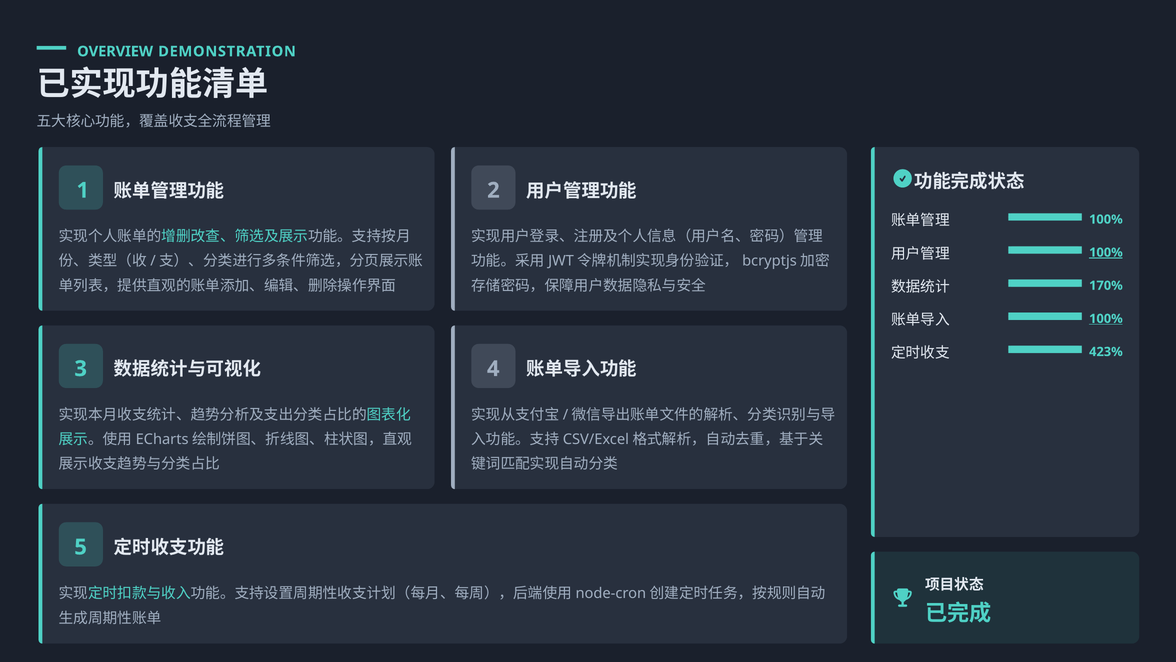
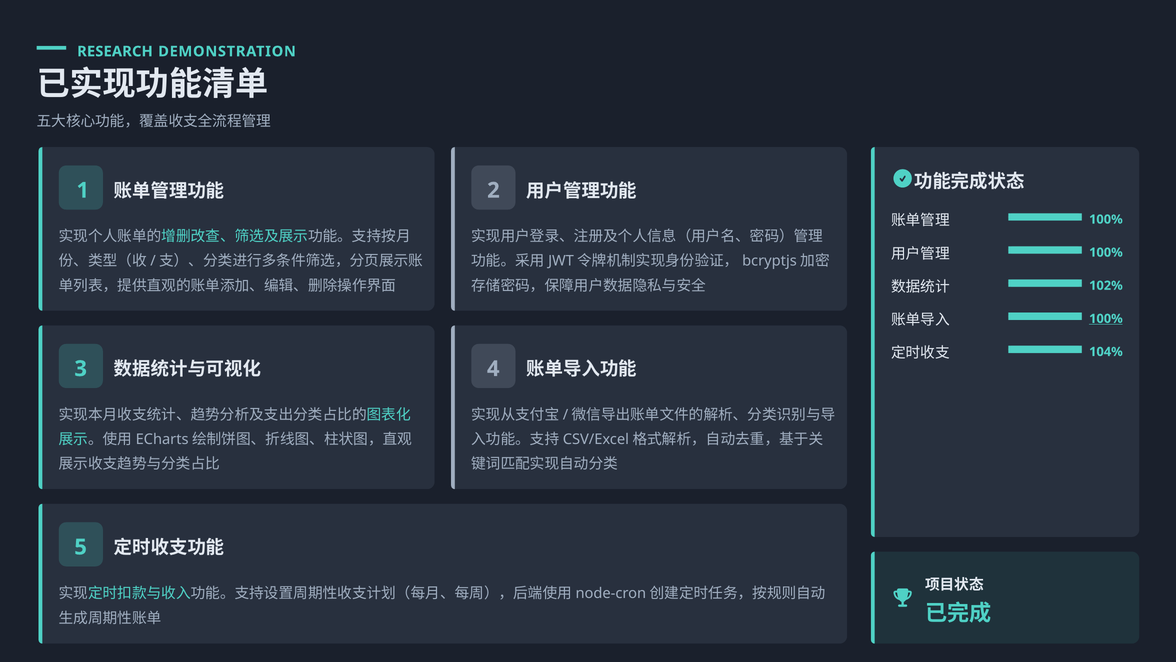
OVERVIEW: OVERVIEW -> RESEARCH
100% at (1106, 252) underline: present -> none
170%: 170% -> 102%
423%: 423% -> 104%
